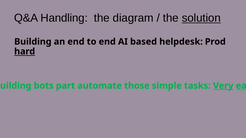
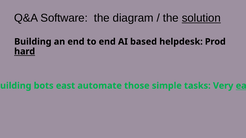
Handling: Handling -> Software
part: part -> east
Very underline: present -> none
